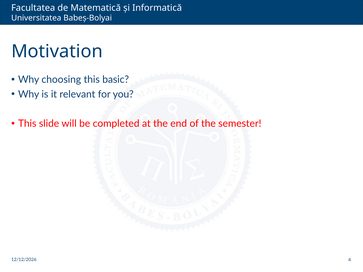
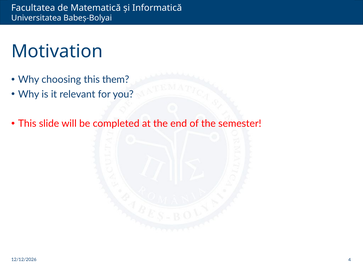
basic: basic -> them
